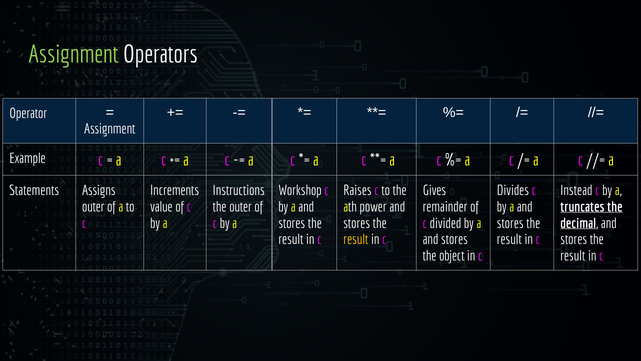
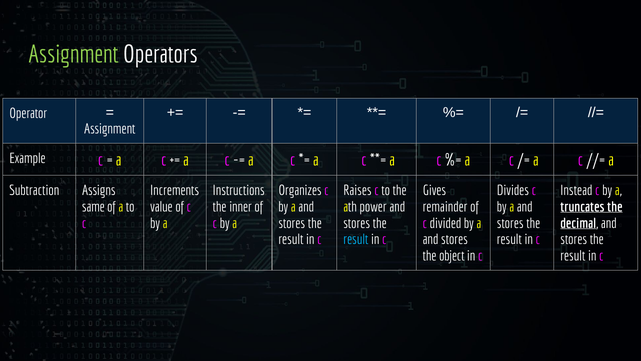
Statements: Statements -> Subtraction
Workshop: Workshop -> Organizes
outer at (93, 207): outer -> same
the outer: outer -> inner
result at (356, 239) colour: yellow -> light blue
